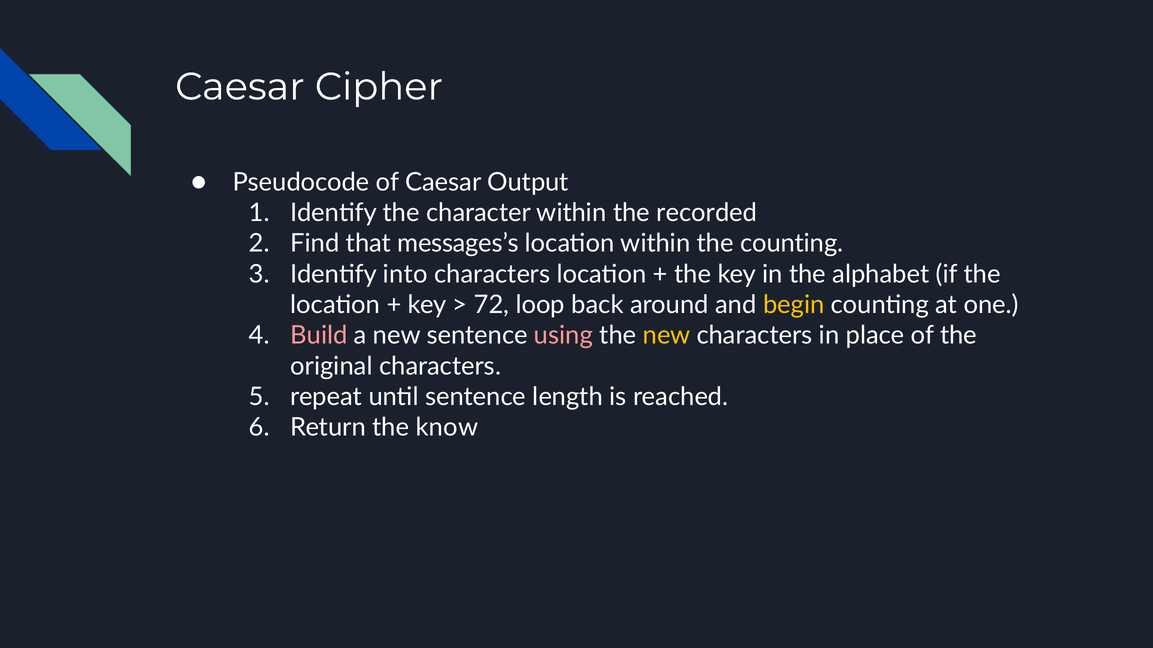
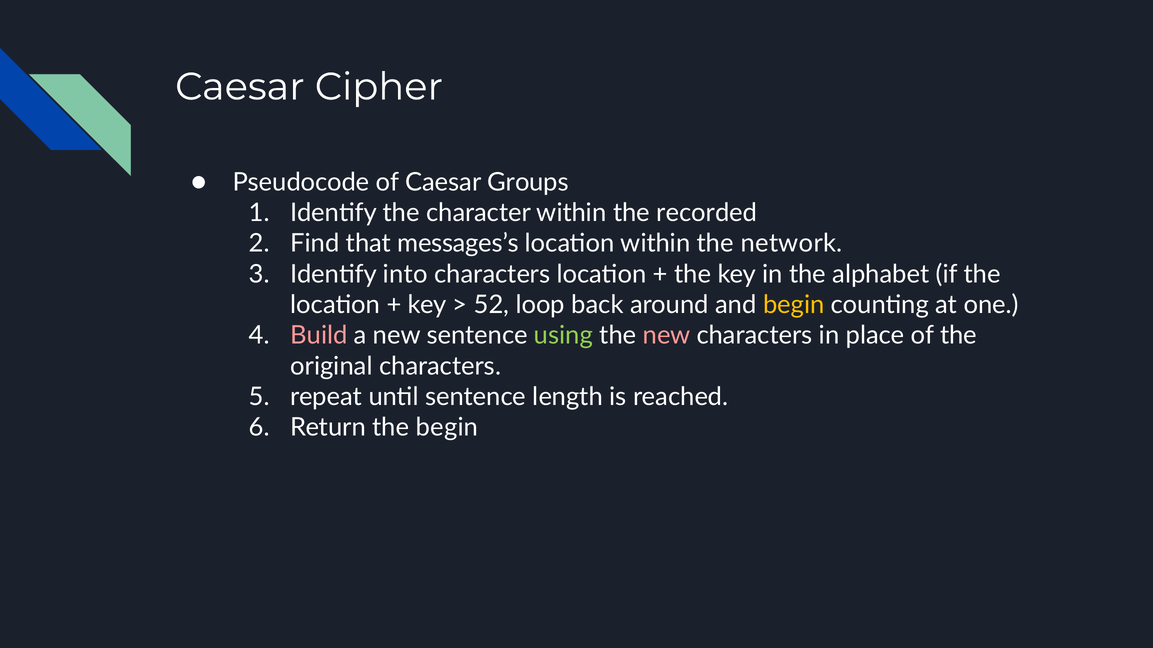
Output: Output -> Groups
the counting: counting -> network
72: 72 -> 52
using colour: pink -> light green
new at (667, 336) colour: yellow -> pink
the know: know -> begin
